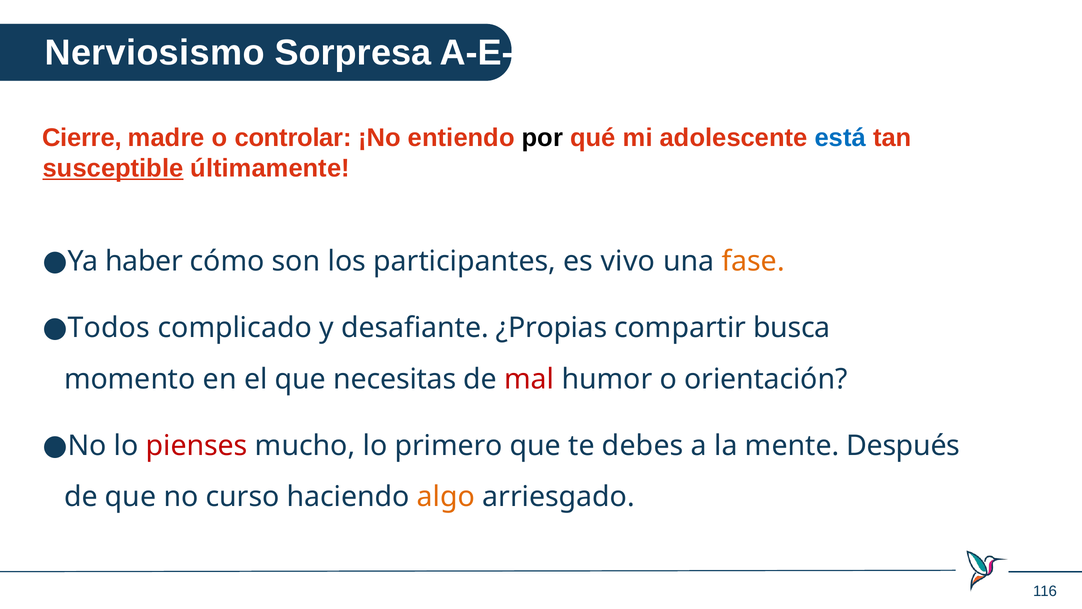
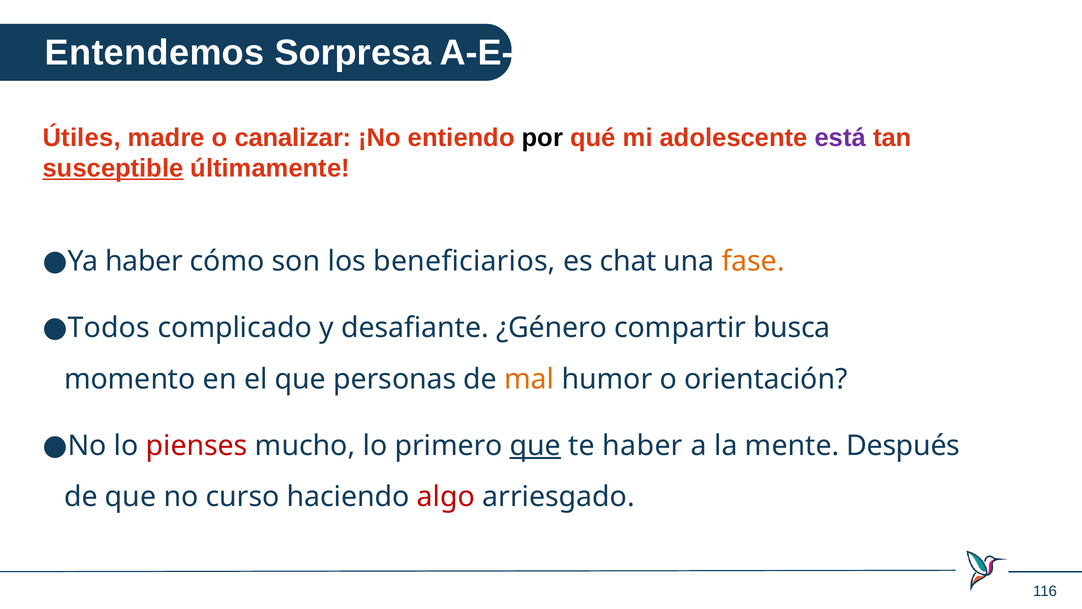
Nerviosismo: Nerviosismo -> Entendemos
Cierre: Cierre -> Útiles
controlar: controlar -> canalizar
está colour: blue -> purple
participantes: participantes -> beneficiarios
vivo: vivo -> chat
¿Propias: ¿Propias -> ¿Género
necesitas: necesitas -> personas
mal colour: red -> orange
que at (535, 445) underline: none -> present
te debes: debes -> haber
algo colour: orange -> red
